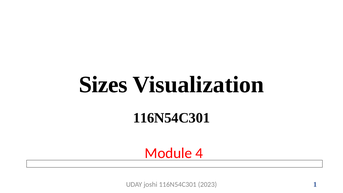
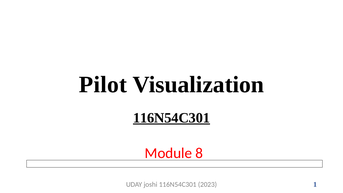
Sizes: Sizes -> Pilot
116N54C301 at (172, 118) underline: none -> present
4: 4 -> 8
